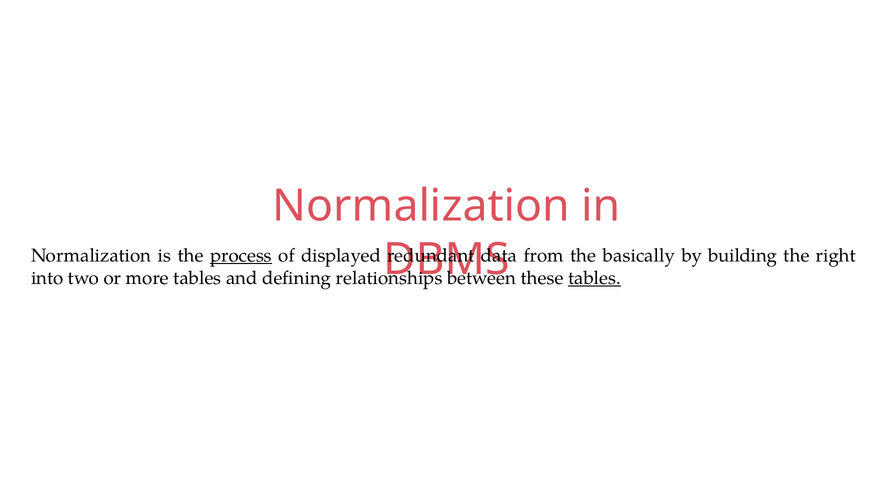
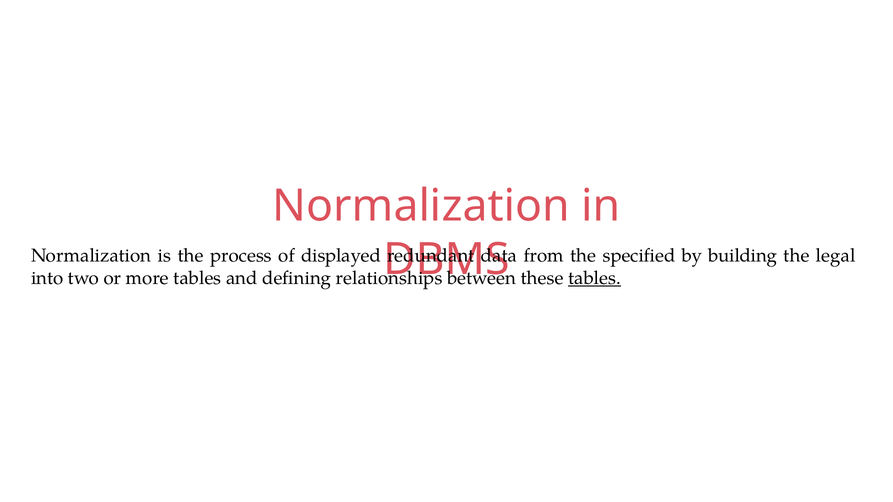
process underline: present -> none
basically: basically -> specified
right: right -> legal
